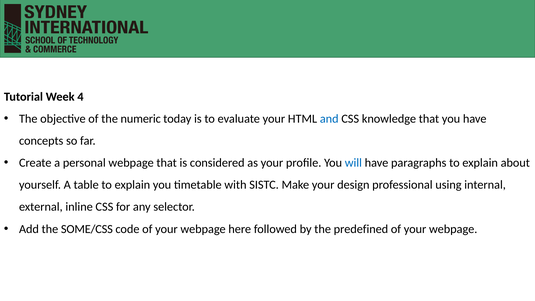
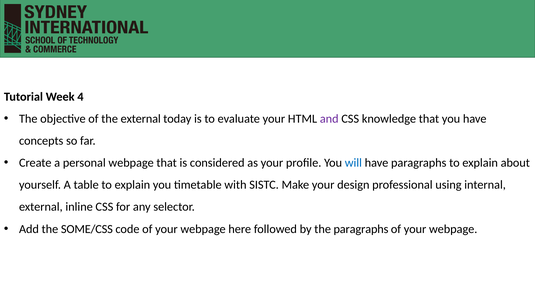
the numeric: numeric -> external
and colour: blue -> purple
the predefined: predefined -> paragraphs
